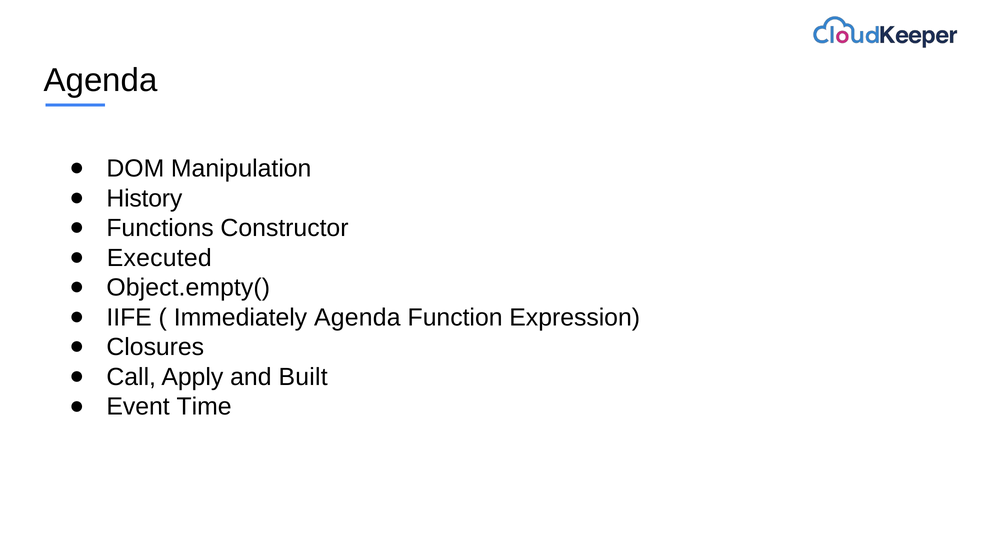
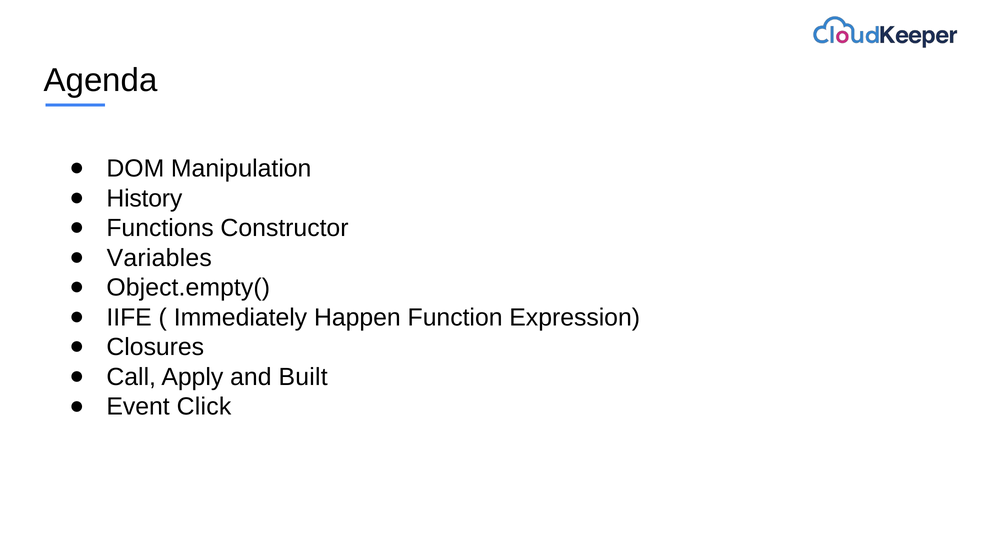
Executed: Executed -> Variables
Immediately Agenda: Agenda -> Happen
Time: Time -> Click
